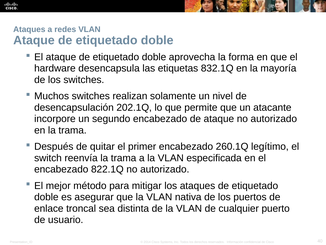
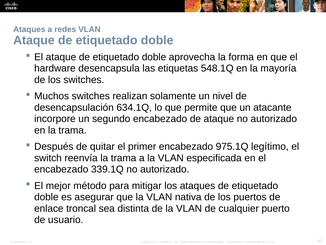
832.1Q: 832.1Q -> 548.1Q
202.1Q: 202.1Q -> 634.1Q
260.1Q: 260.1Q -> 975.1Q
822.1Q: 822.1Q -> 339.1Q
